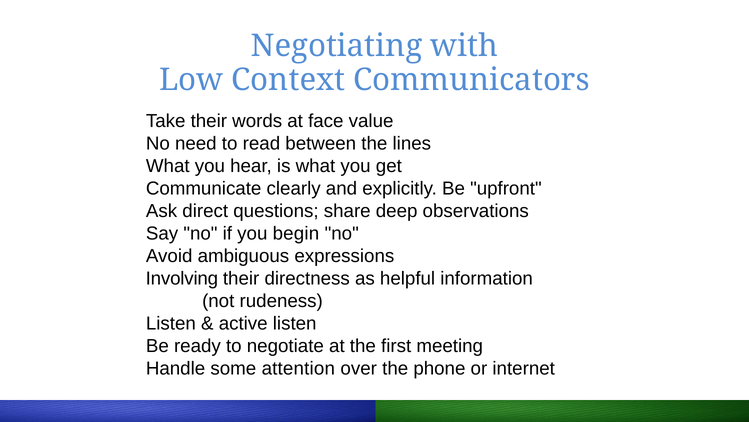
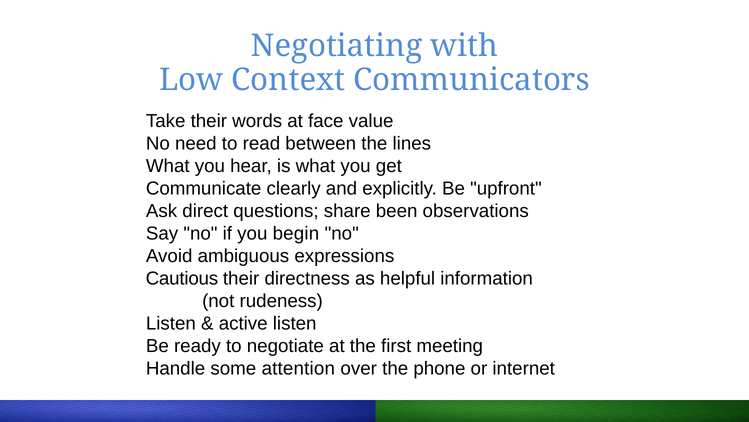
deep: deep -> been
Involving: Involving -> Cautious
